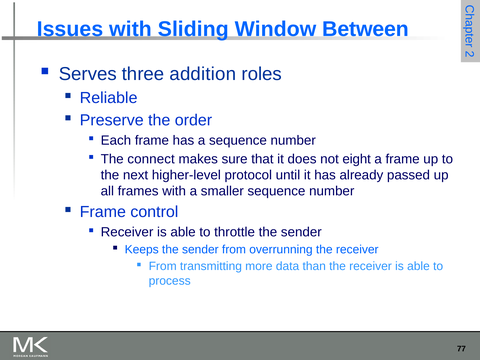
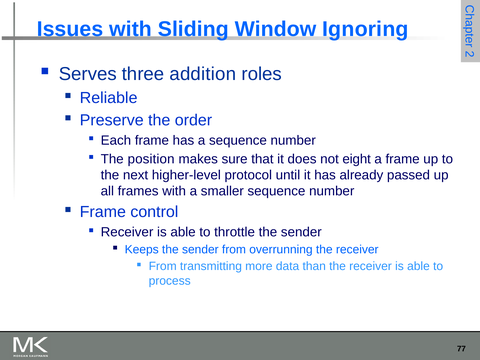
Between: Between -> Ignoring
connect: connect -> position
